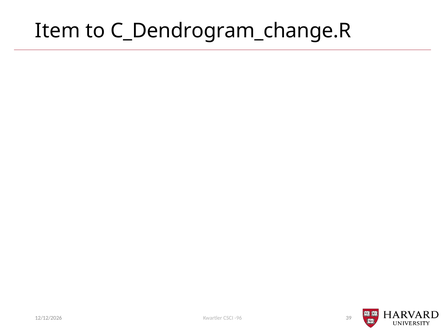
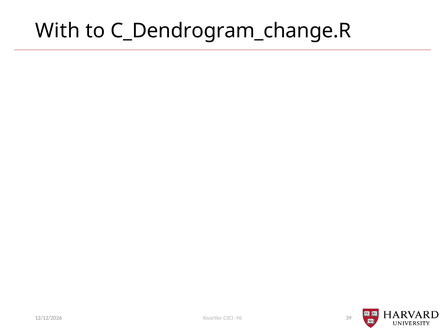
Item: Item -> With
